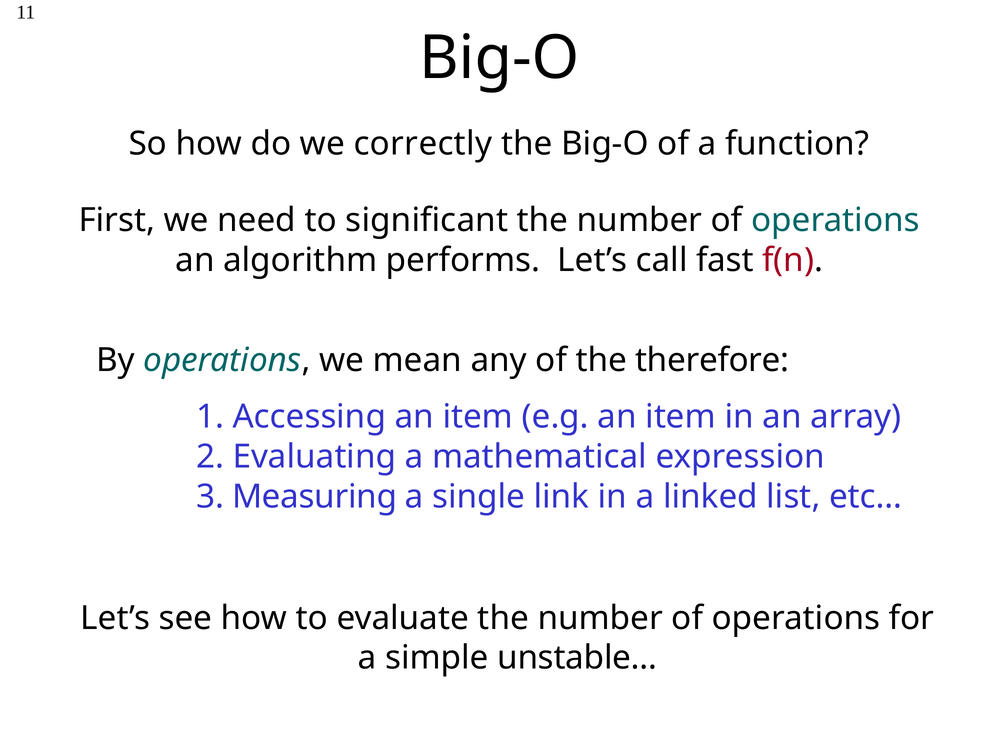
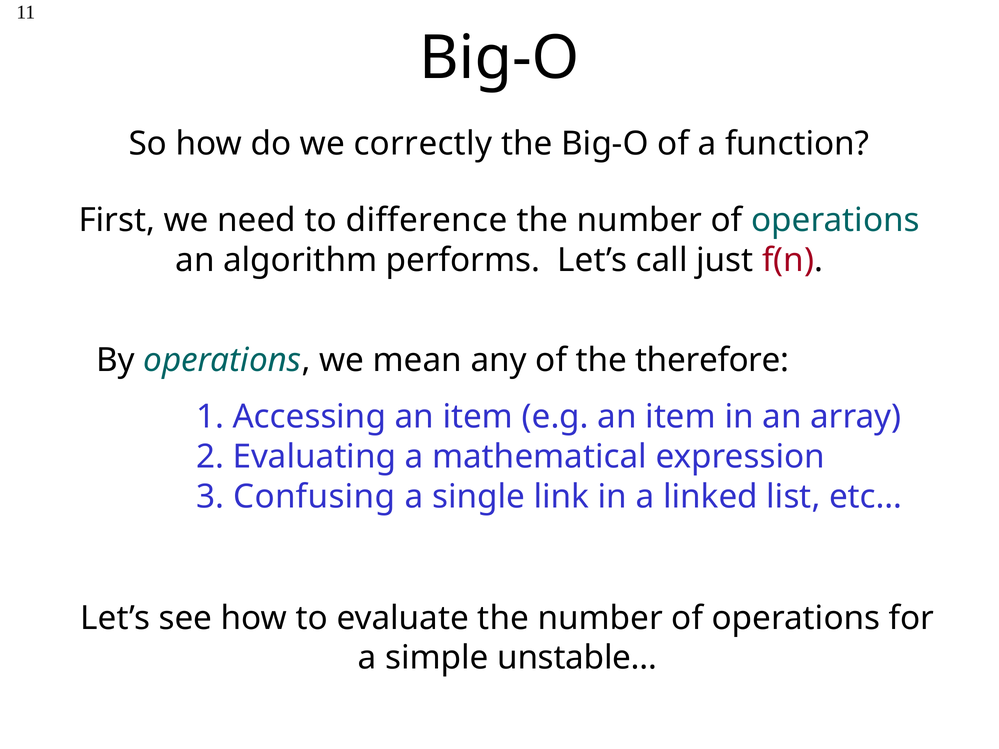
significant: significant -> difference
fast: fast -> just
Measuring: Measuring -> Confusing
